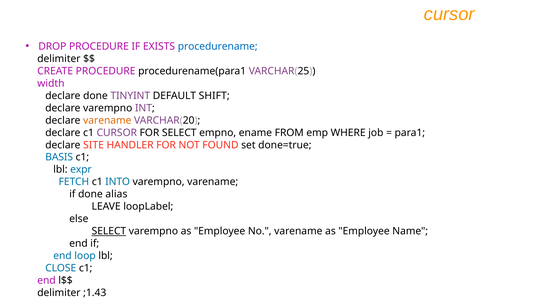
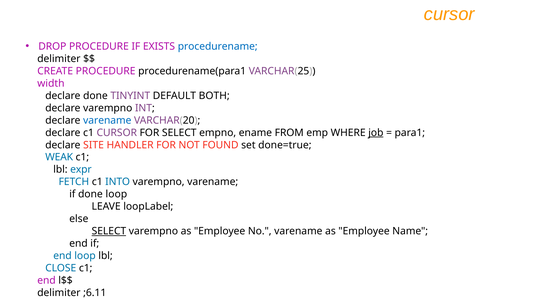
SHIFT: SHIFT -> BOTH
varename at (107, 120) colour: orange -> blue
job underline: none -> present
BASIS: BASIS -> WEAK
done alias: alias -> loop
;1.43: ;1.43 -> ;6.11
